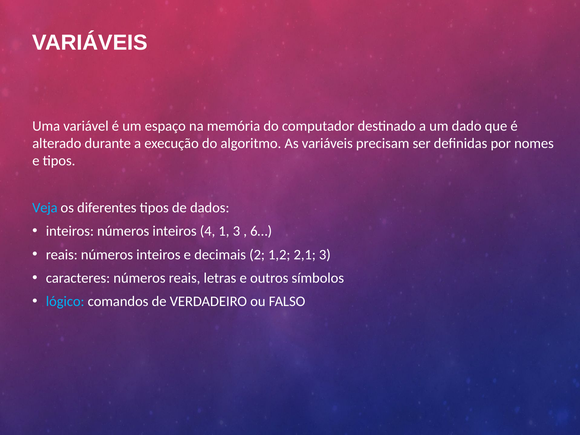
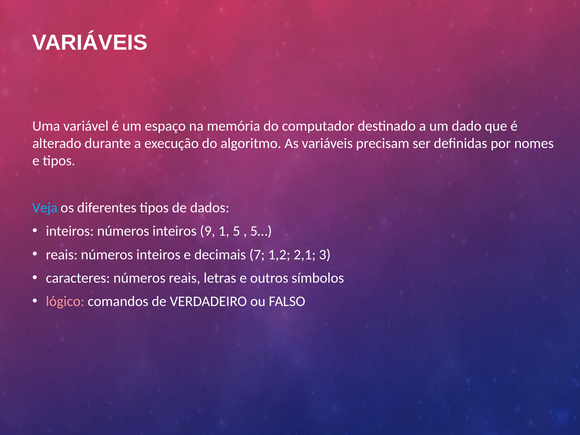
4: 4 -> 9
1 3: 3 -> 5
6…: 6… -> 5…
2: 2 -> 7
lógico colour: light blue -> pink
